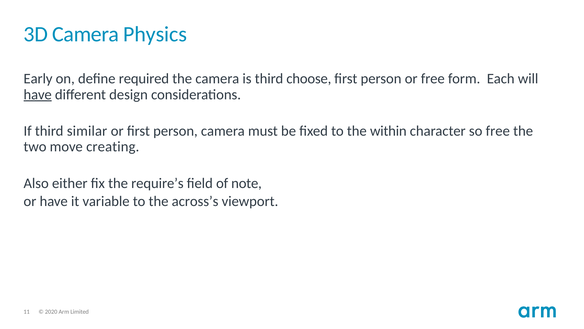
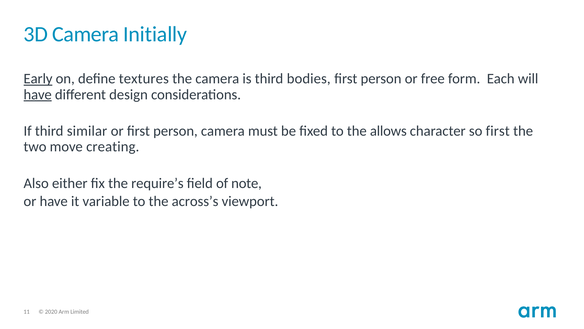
Physics: Physics -> Initially
Early underline: none -> present
required: required -> textures
choose: choose -> bodies
within: within -> allows
so free: free -> first
